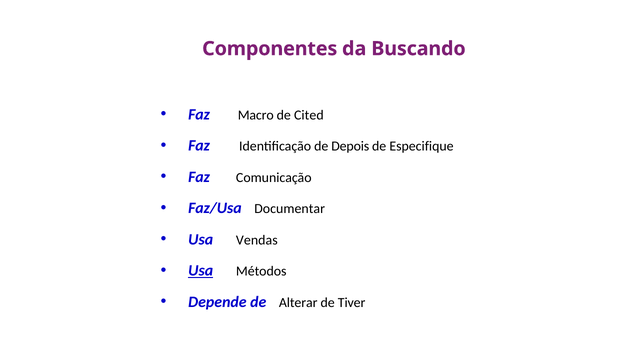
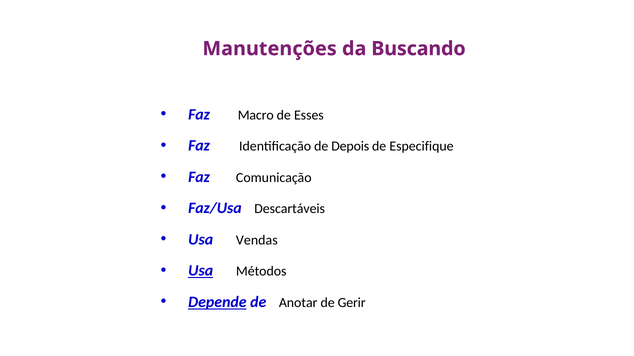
Componentes: Componentes -> Manutenções
Cited: Cited -> Esses
Documentar: Documentar -> Descartáveis
Depende underline: none -> present
Alterar: Alterar -> Anotar
Tiver: Tiver -> Gerir
